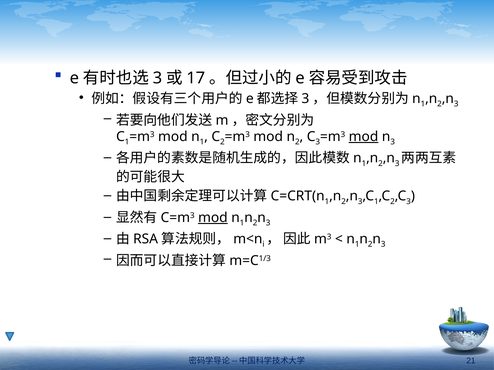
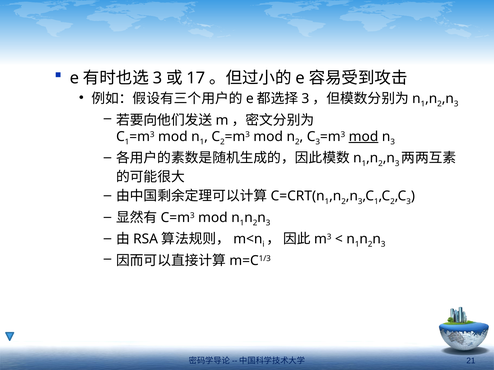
mod at (213, 218) underline: present -> none
